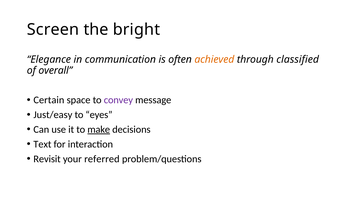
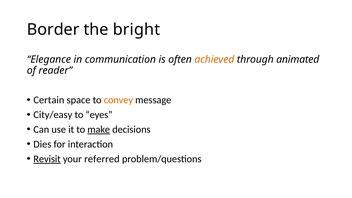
Screen: Screen -> Border
classified: classified -> animated
overall: overall -> reader
convey colour: purple -> orange
Just/easy: Just/easy -> City/easy
Text: Text -> Dies
Revisit underline: none -> present
